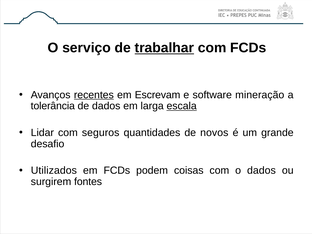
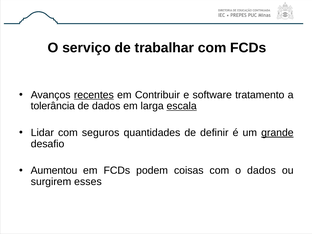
trabalhar underline: present -> none
Escrevam: Escrevam -> Contribuir
mineração: mineração -> tratamento
novos: novos -> definir
grande underline: none -> present
Utilizados: Utilizados -> Aumentou
fontes: fontes -> esses
